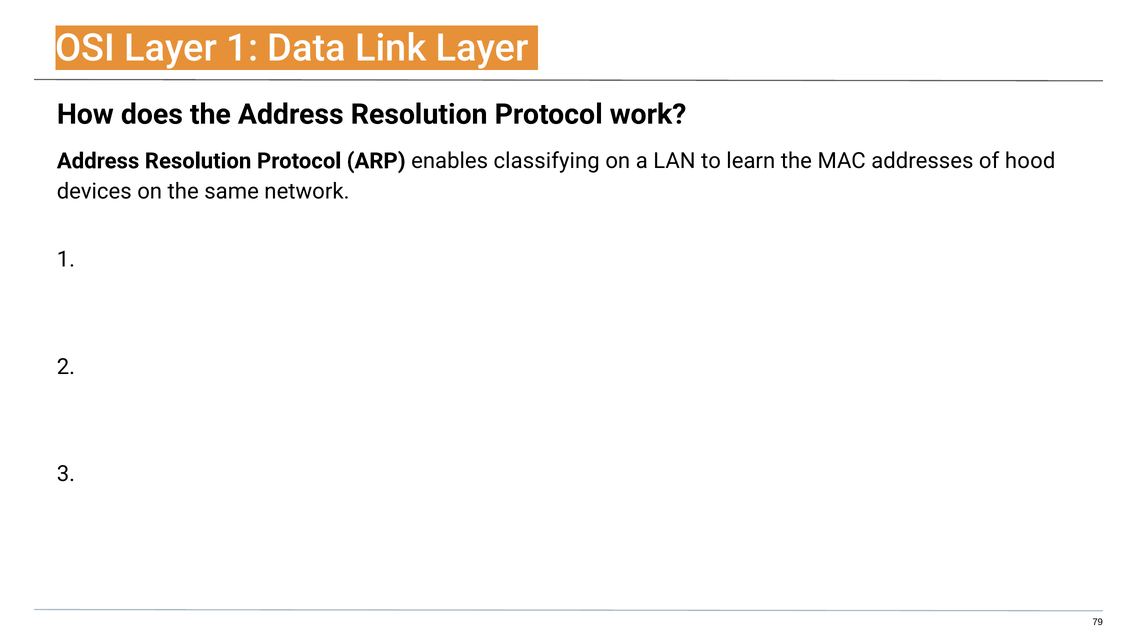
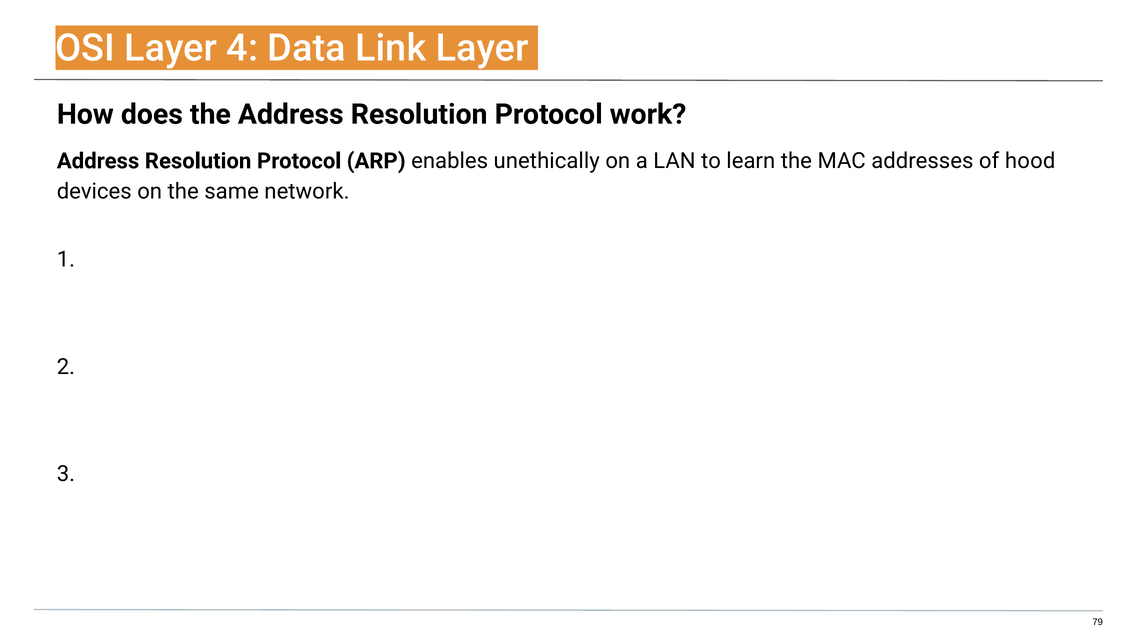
Layer 1: 1 -> 4
classifying: classifying -> unethically
